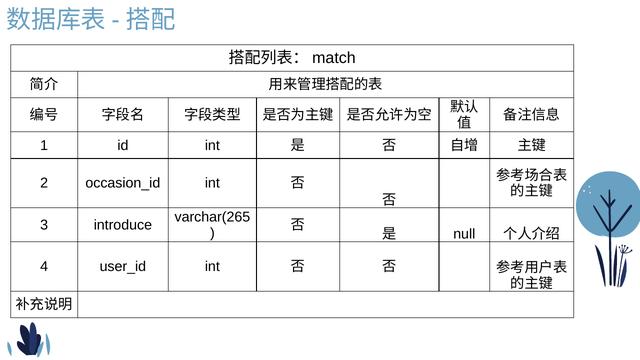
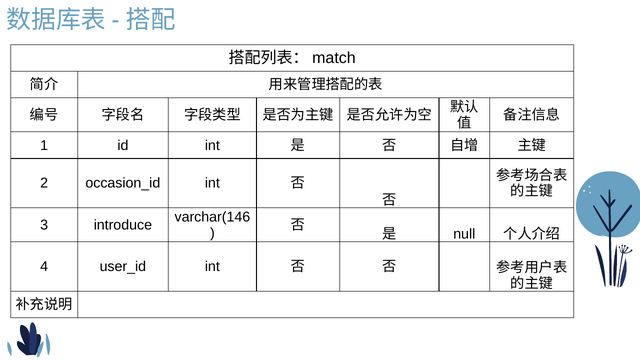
varchar(265: varchar(265 -> varchar(146
